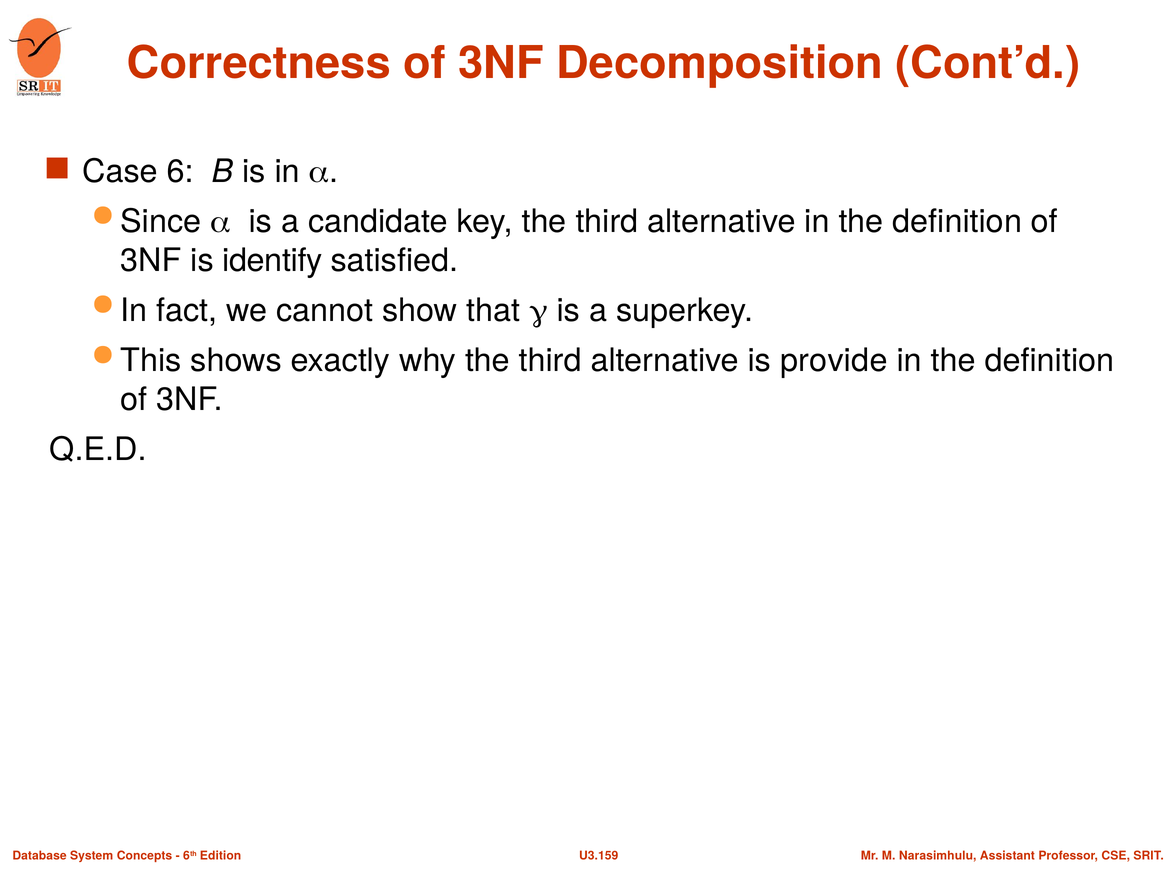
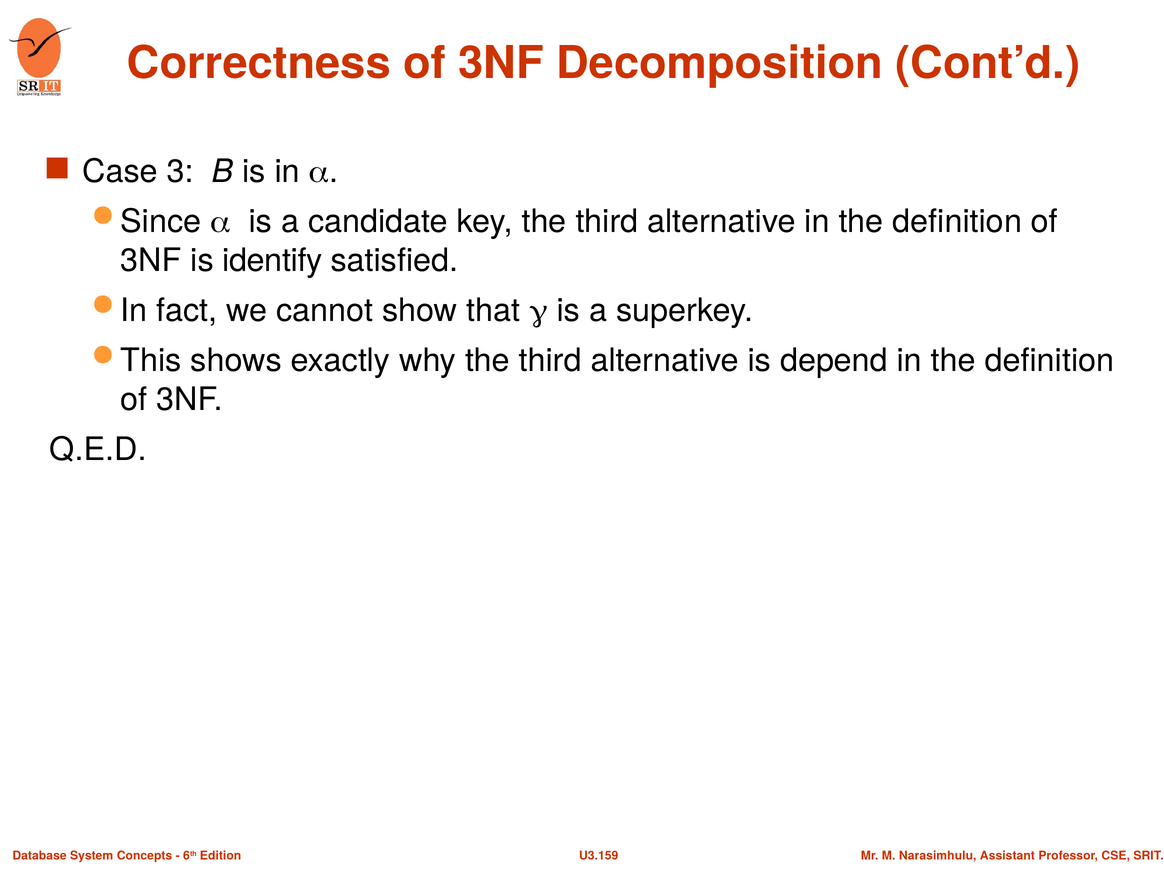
6: 6 -> 3
provide: provide -> depend
